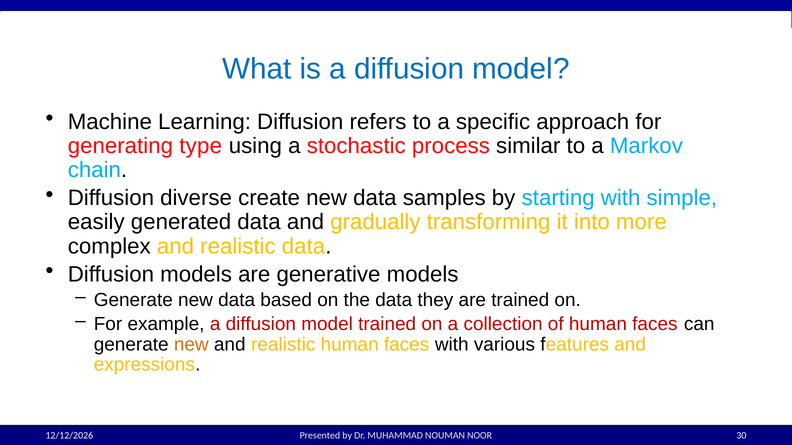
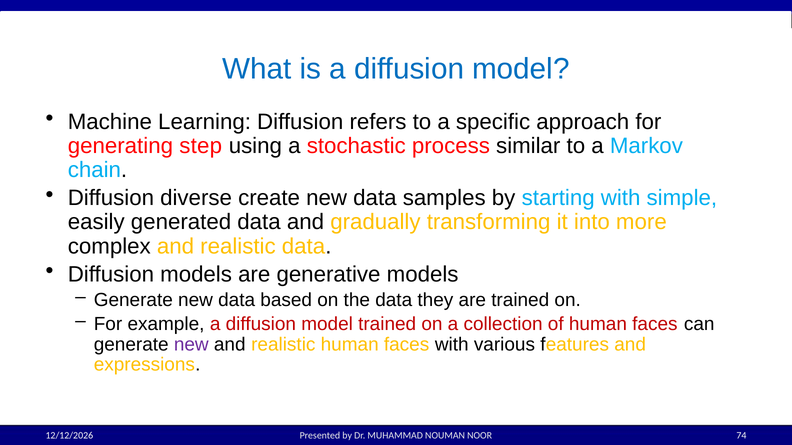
type: type -> step
new at (191, 345) colour: orange -> purple
30: 30 -> 74
